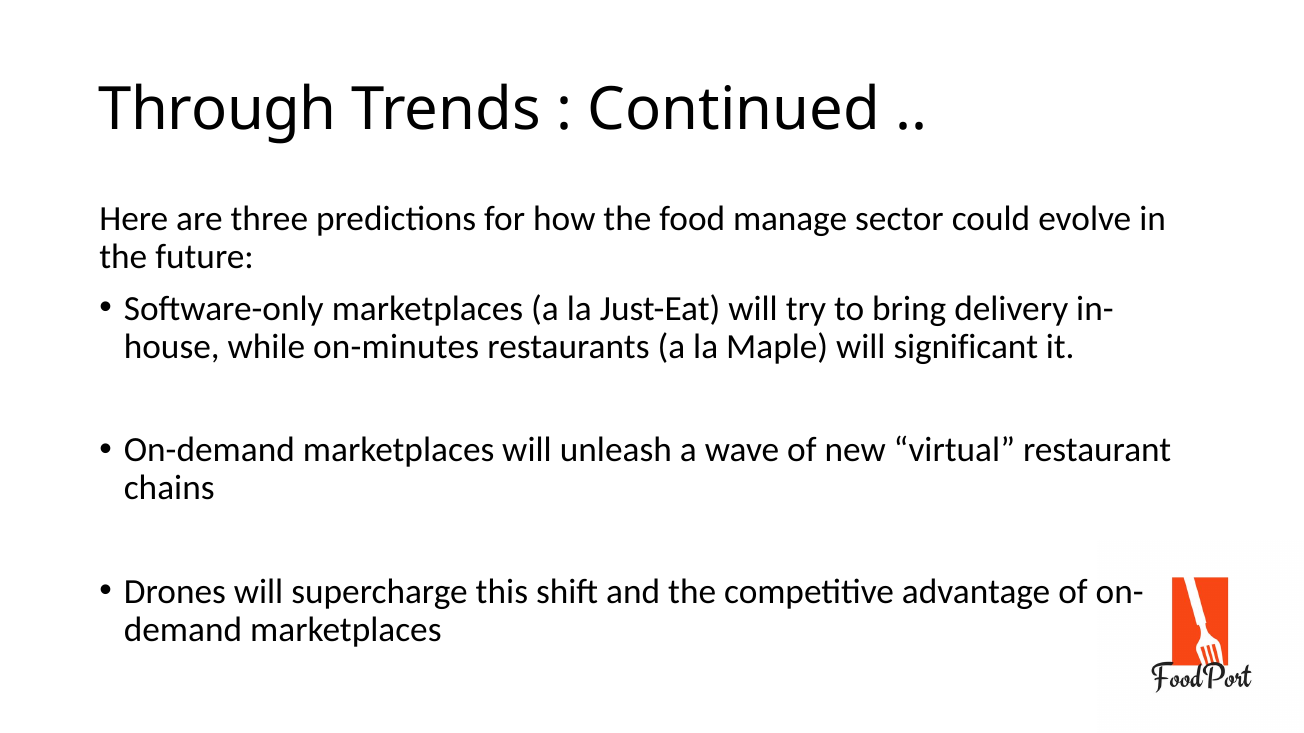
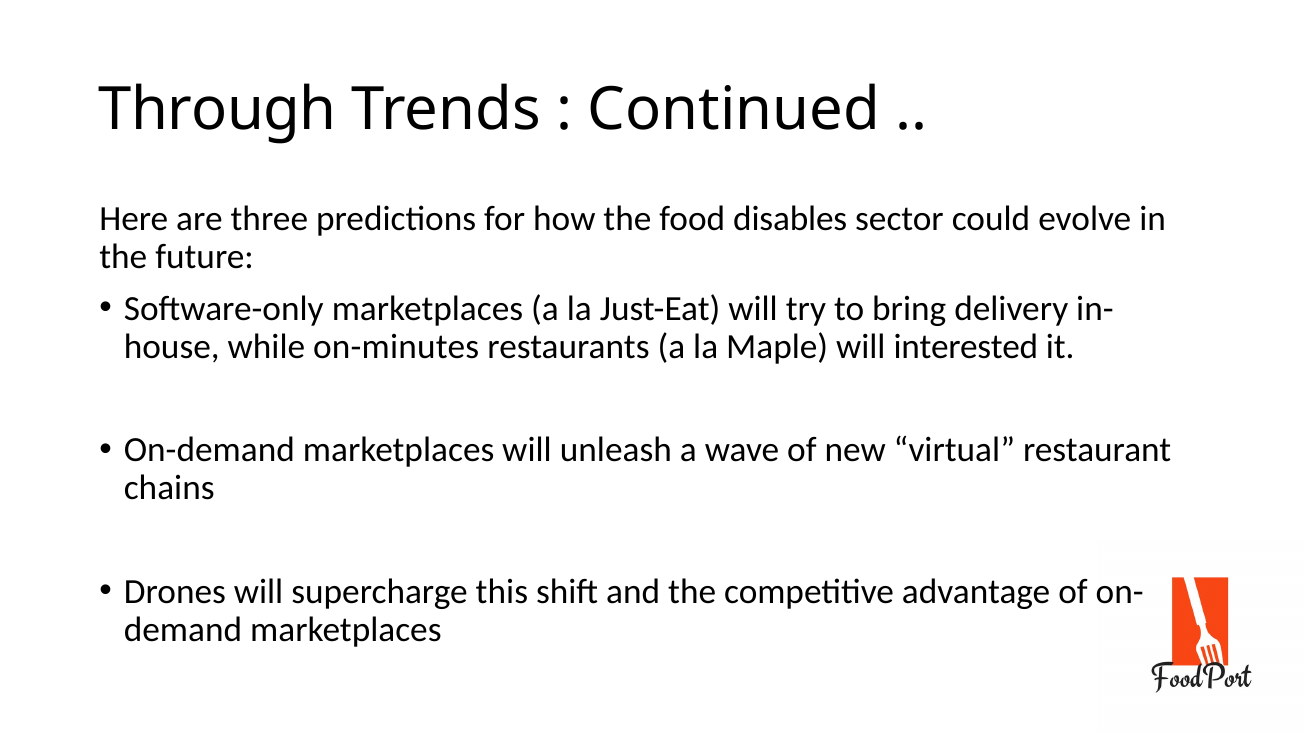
manage: manage -> disables
significant: significant -> interested
